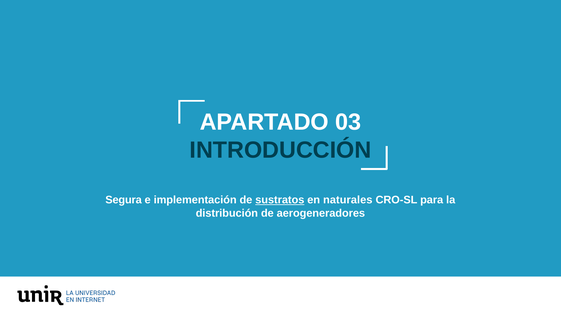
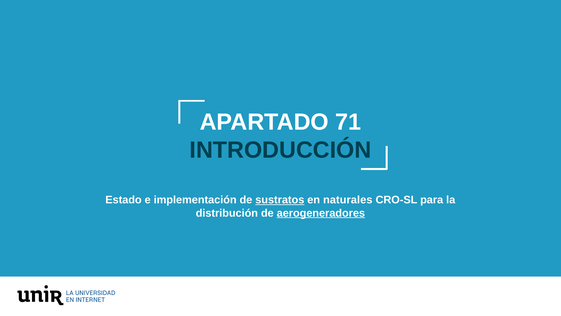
03: 03 -> 71
Segura: Segura -> Estado
aerogeneradores underline: none -> present
